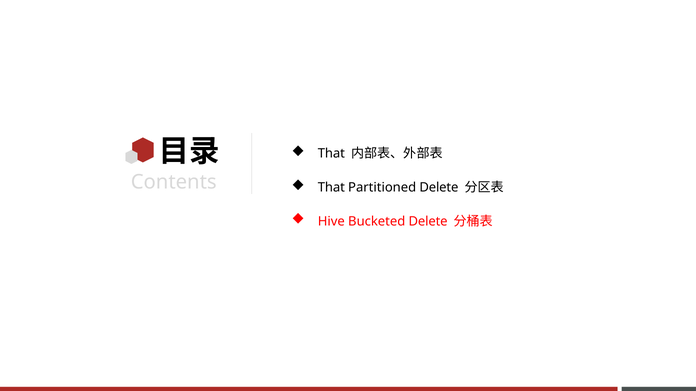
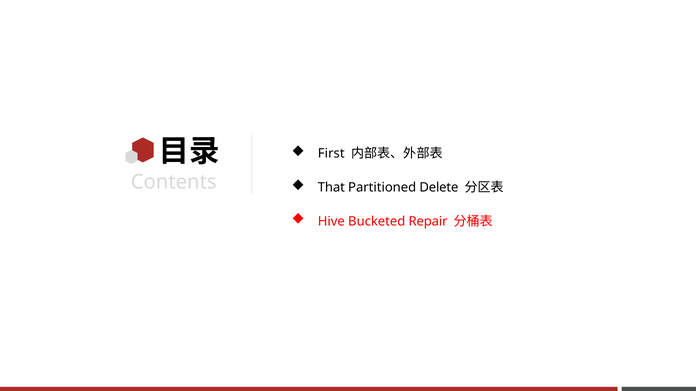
That at (331, 154): That -> First
Bucketed Delete: Delete -> Repair
